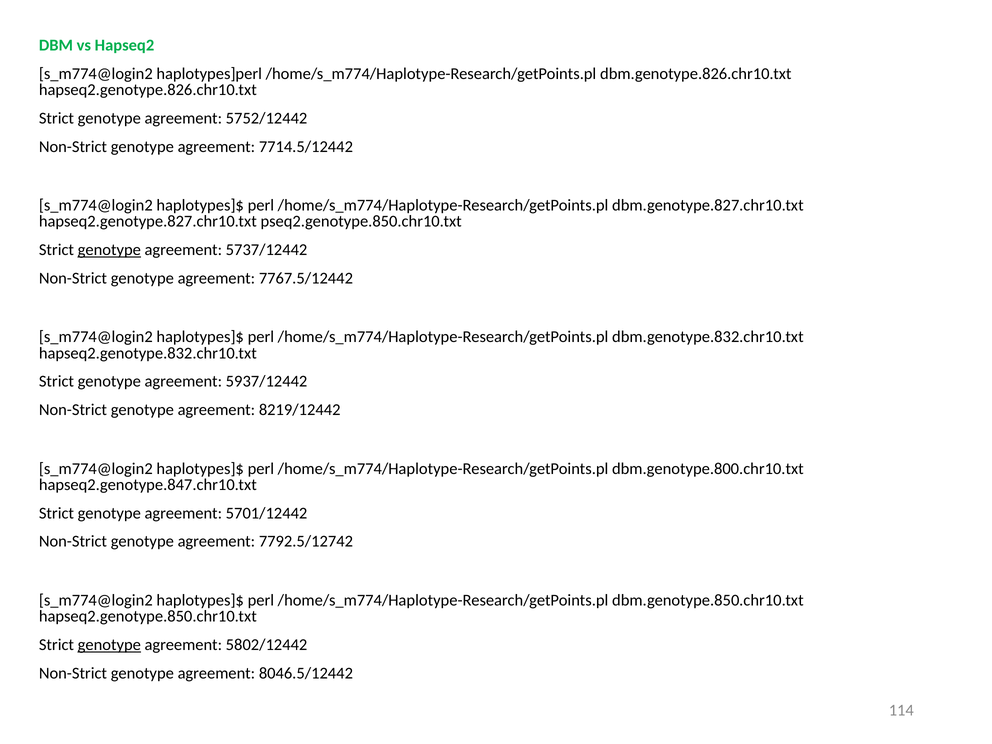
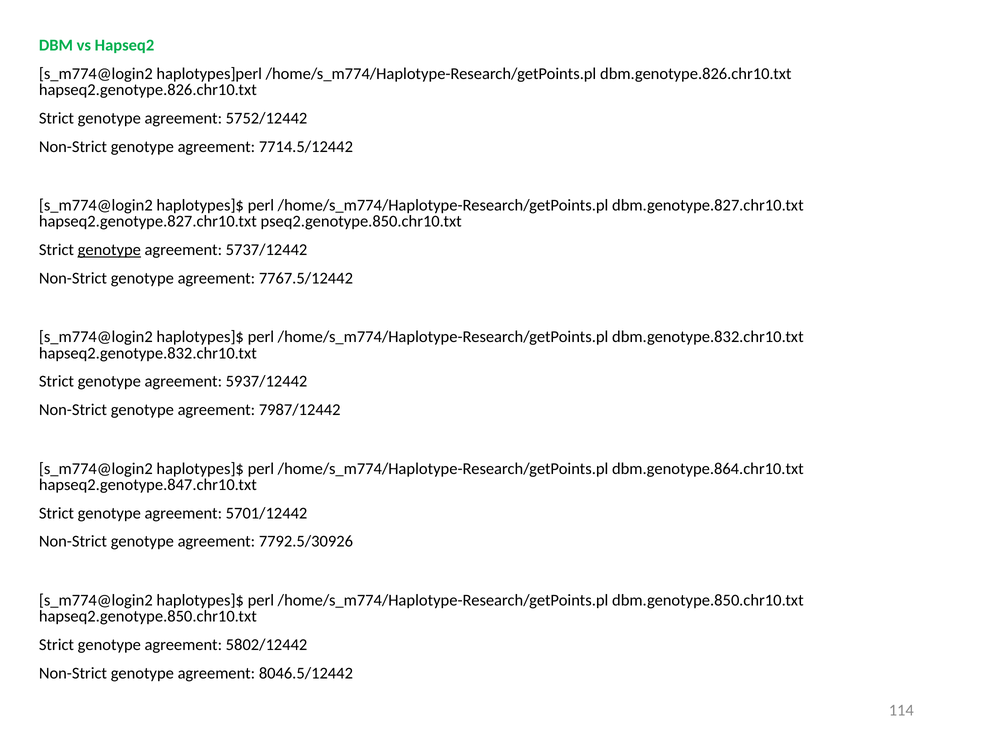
8219/12442: 8219/12442 -> 7987/12442
dbm.genotype.800.chr10.txt: dbm.genotype.800.chr10.txt -> dbm.genotype.864.chr10.txt
7792.5/12742: 7792.5/12742 -> 7792.5/30926
genotype at (109, 645) underline: present -> none
